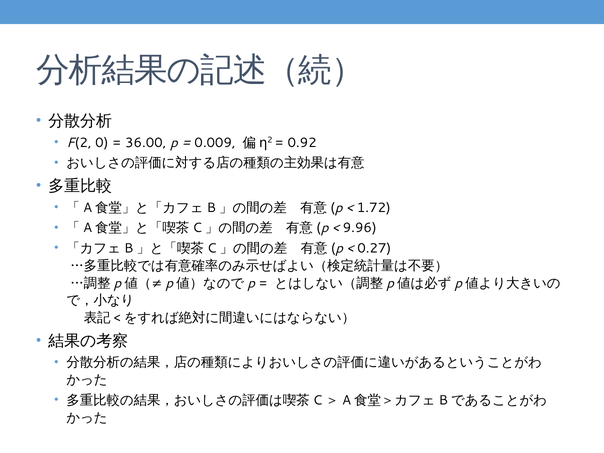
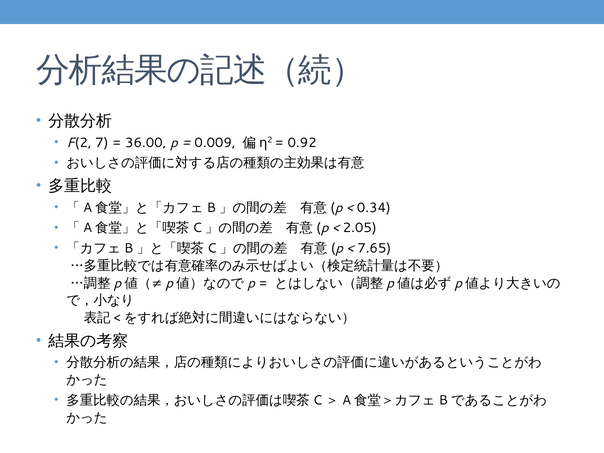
0: 0 -> 7
1.72: 1.72 -> 0.34
9.96: 9.96 -> 2.05
0.27: 0.27 -> 7.65
